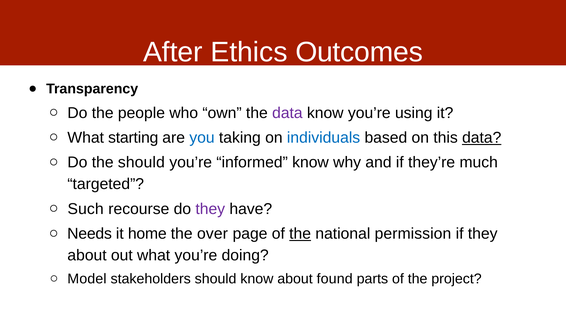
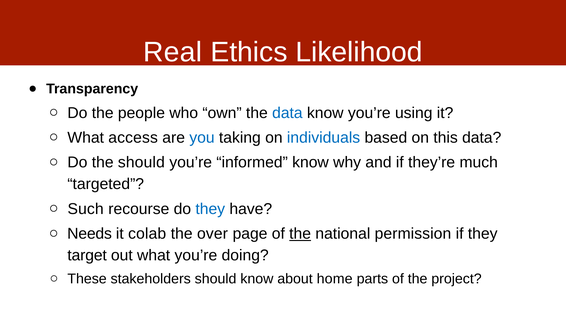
After: After -> Real
Outcomes: Outcomes -> Likelihood
data at (287, 113) colour: purple -> blue
starting: starting -> access
data at (482, 138) underline: present -> none
they at (210, 209) colour: purple -> blue
home: home -> colab
about at (87, 256): about -> target
Model: Model -> These
found: found -> home
